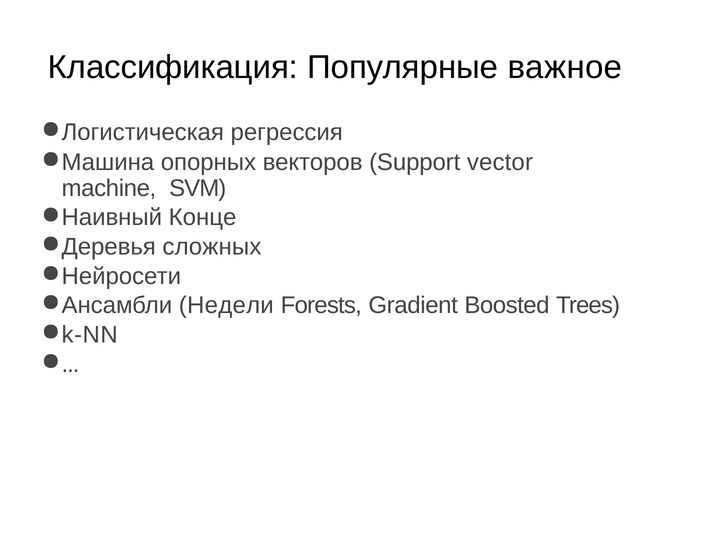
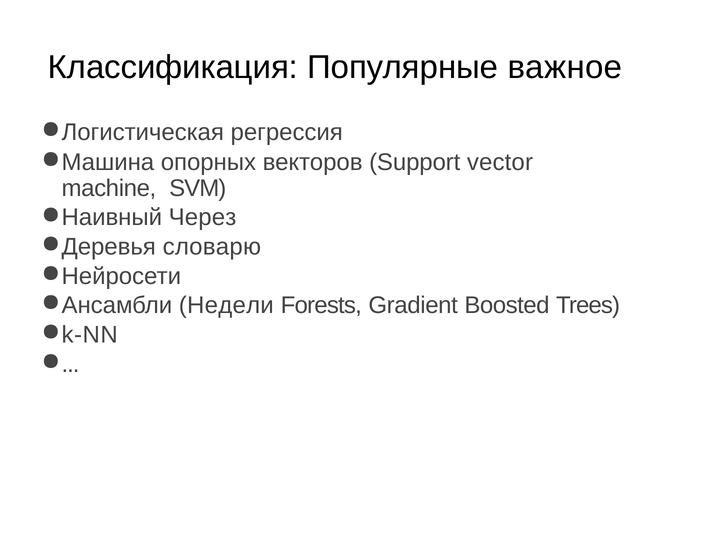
Конце: Конце -> Через
сложных: сложных -> словарю
